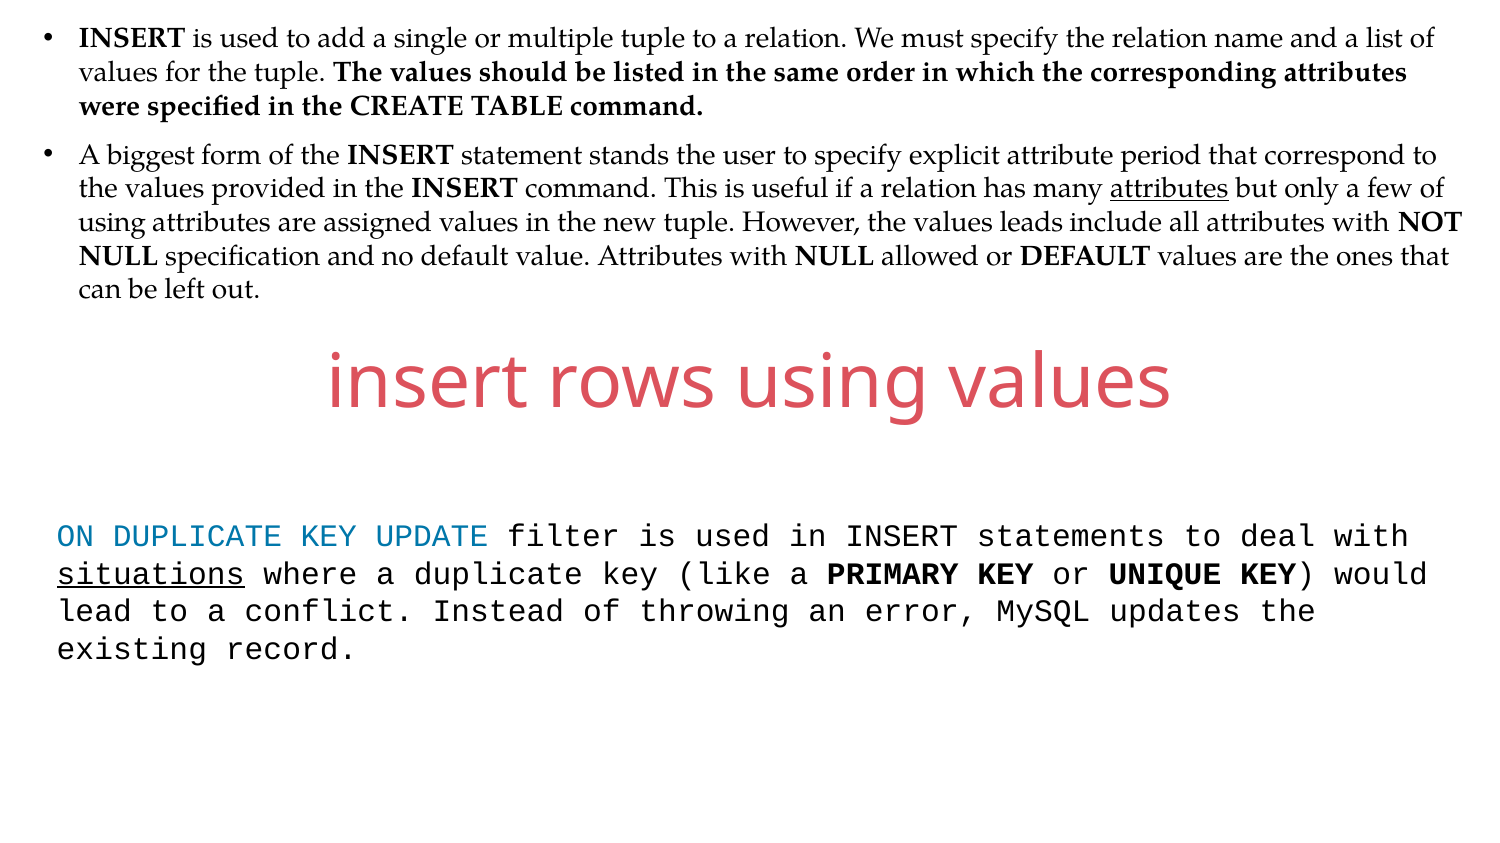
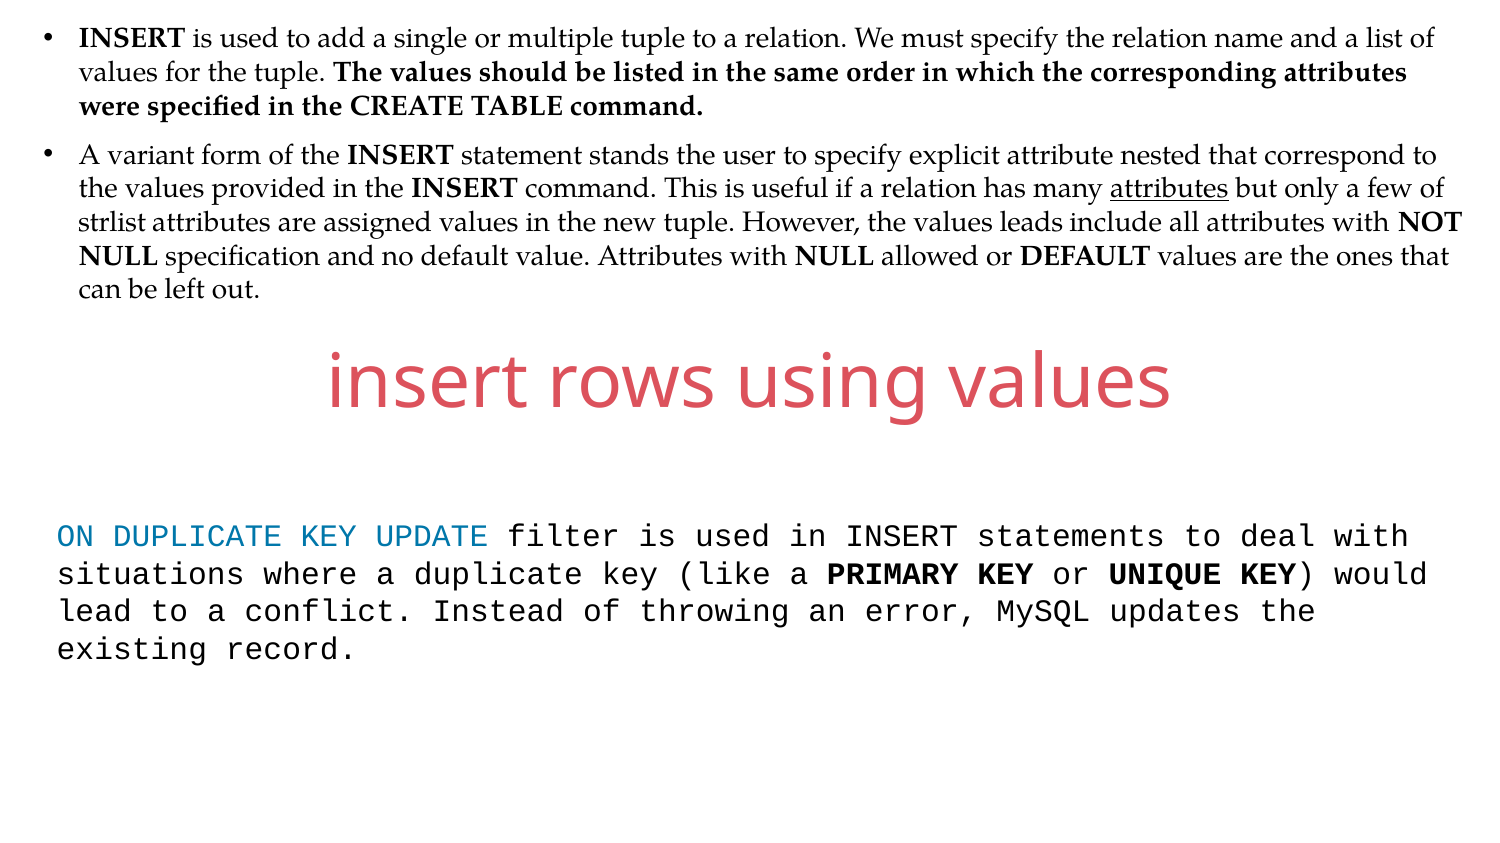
biggest: biggest -> variant
period: period -> nested
using at (112, 222): using -> strlist
situations underline: present -> none
